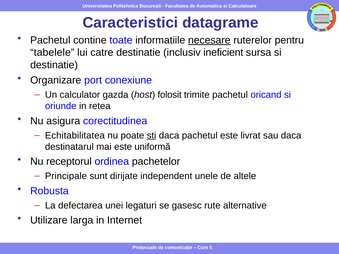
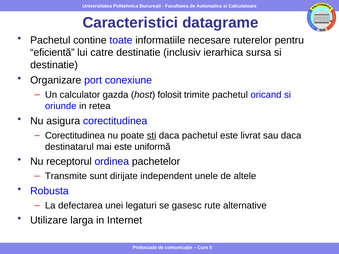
necesare underline: present -> none
tabelele: tabelele -> eficientă
ineficient: ineficient -> ierarhica
Echitabilitatea at (75, 136): Echitabilitatea -> Corectitudinea
Principale: Principale -> Transmite
